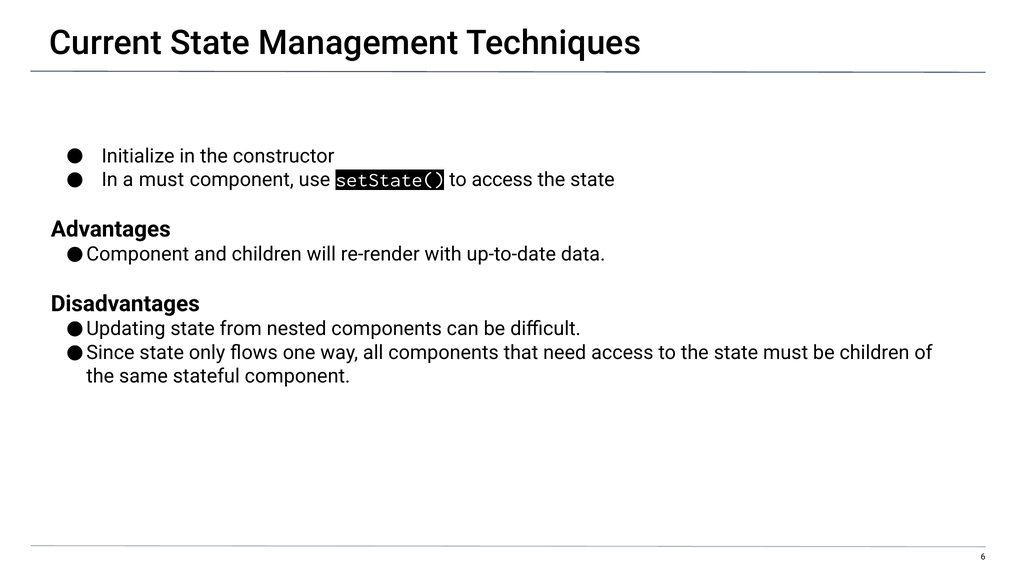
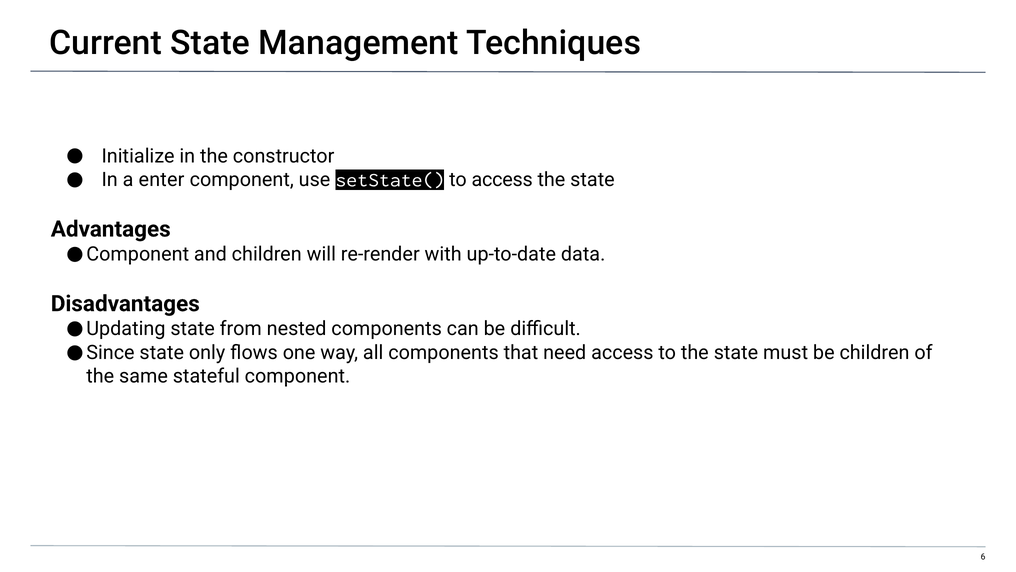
a must: must -> enter
